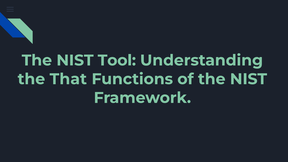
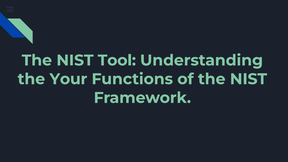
That: That -> Your
